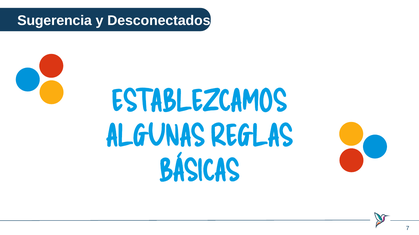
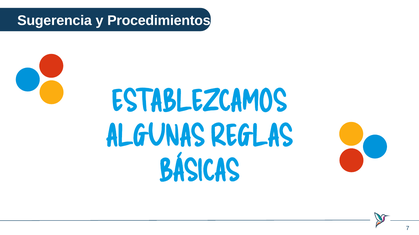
Desconectados: Desconectados -> Procedimientos
